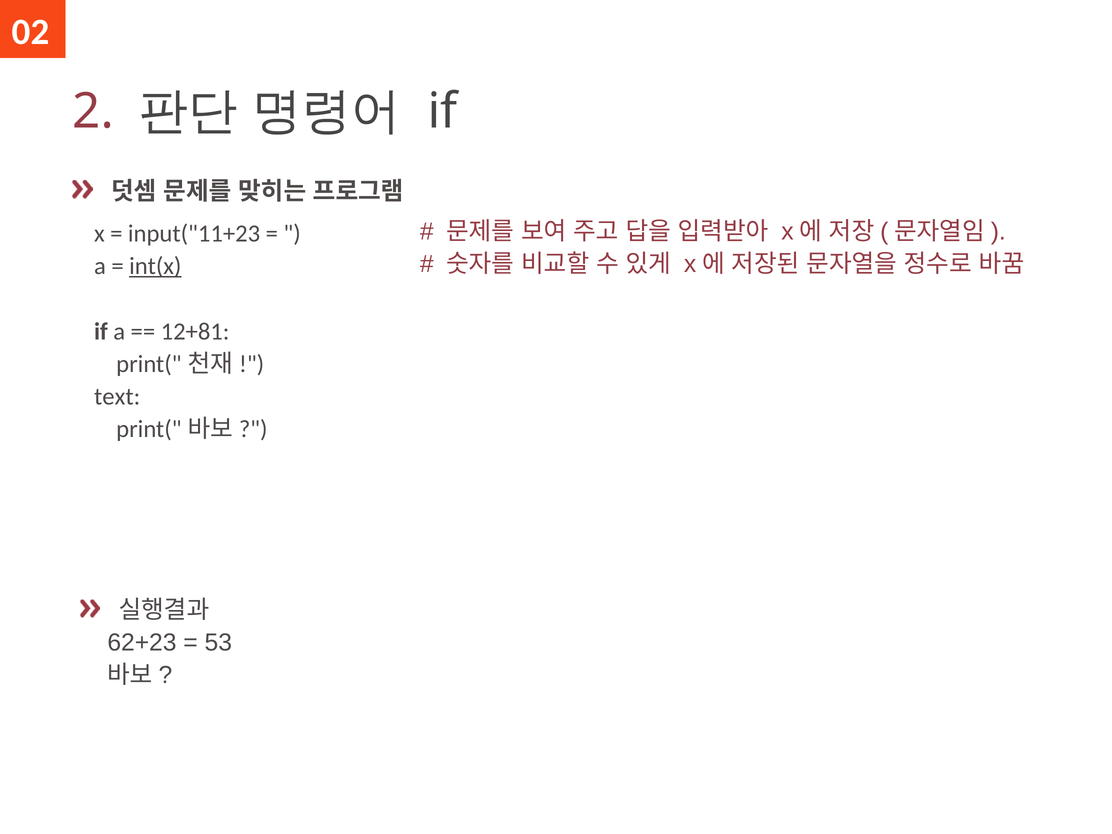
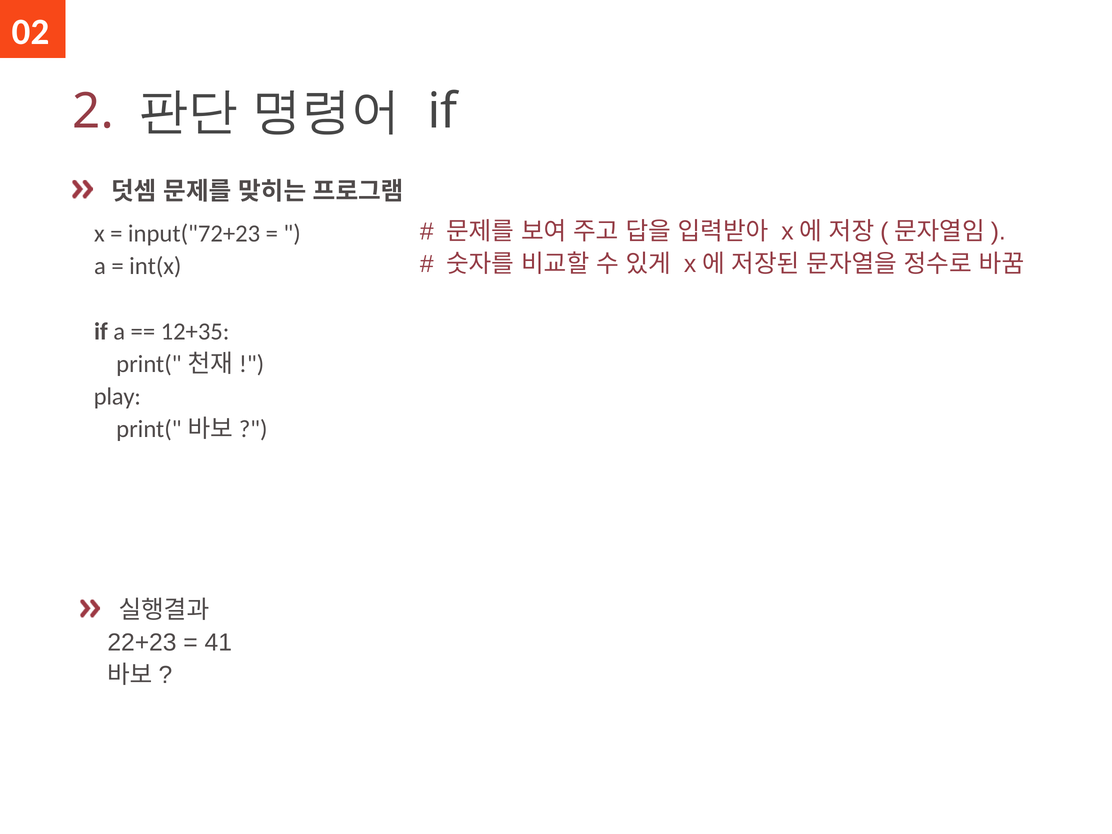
input("11+23: input("11+23 -> input("72+23
int(x underline: present -> none
12+81: 12+81 -> 12+35
text: text -> play
62+23: 62+23 -> 22+23
53: 53 -> 41
